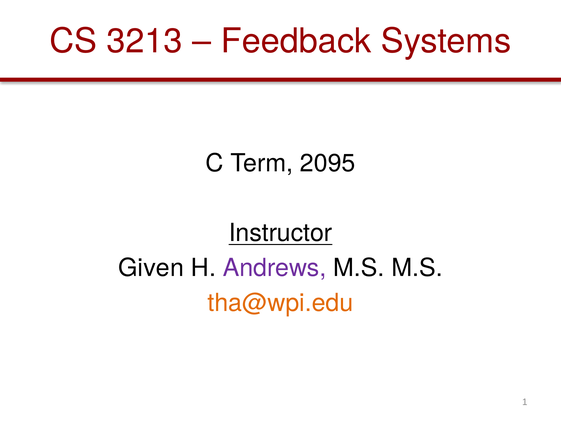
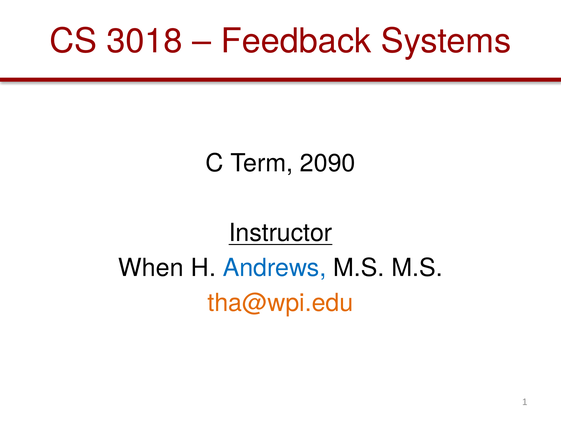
3213: 3213 -> 3018
2095: 2095 -> 2090
Given: Given -> When
Andrews colour: purple -> blue
